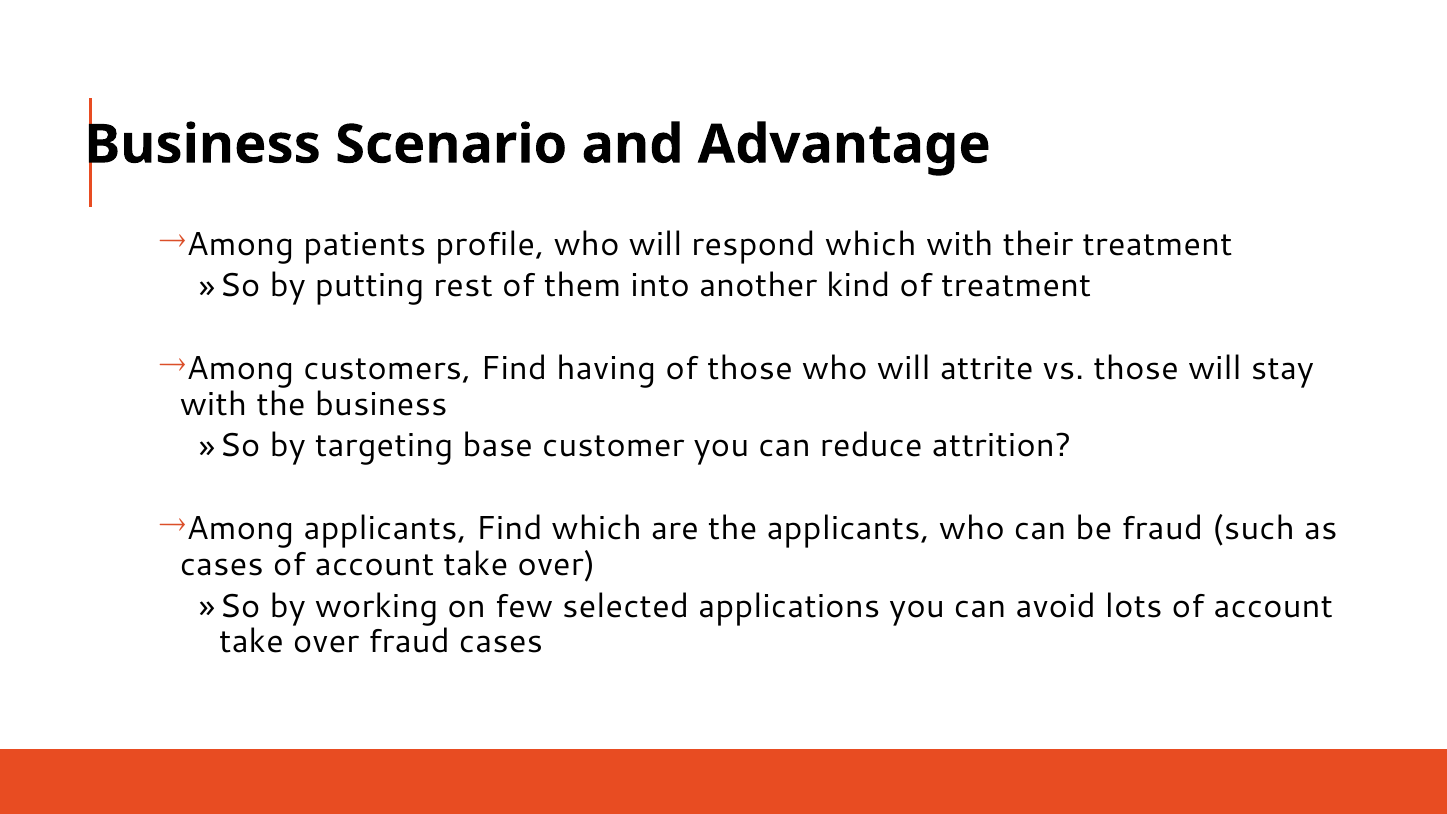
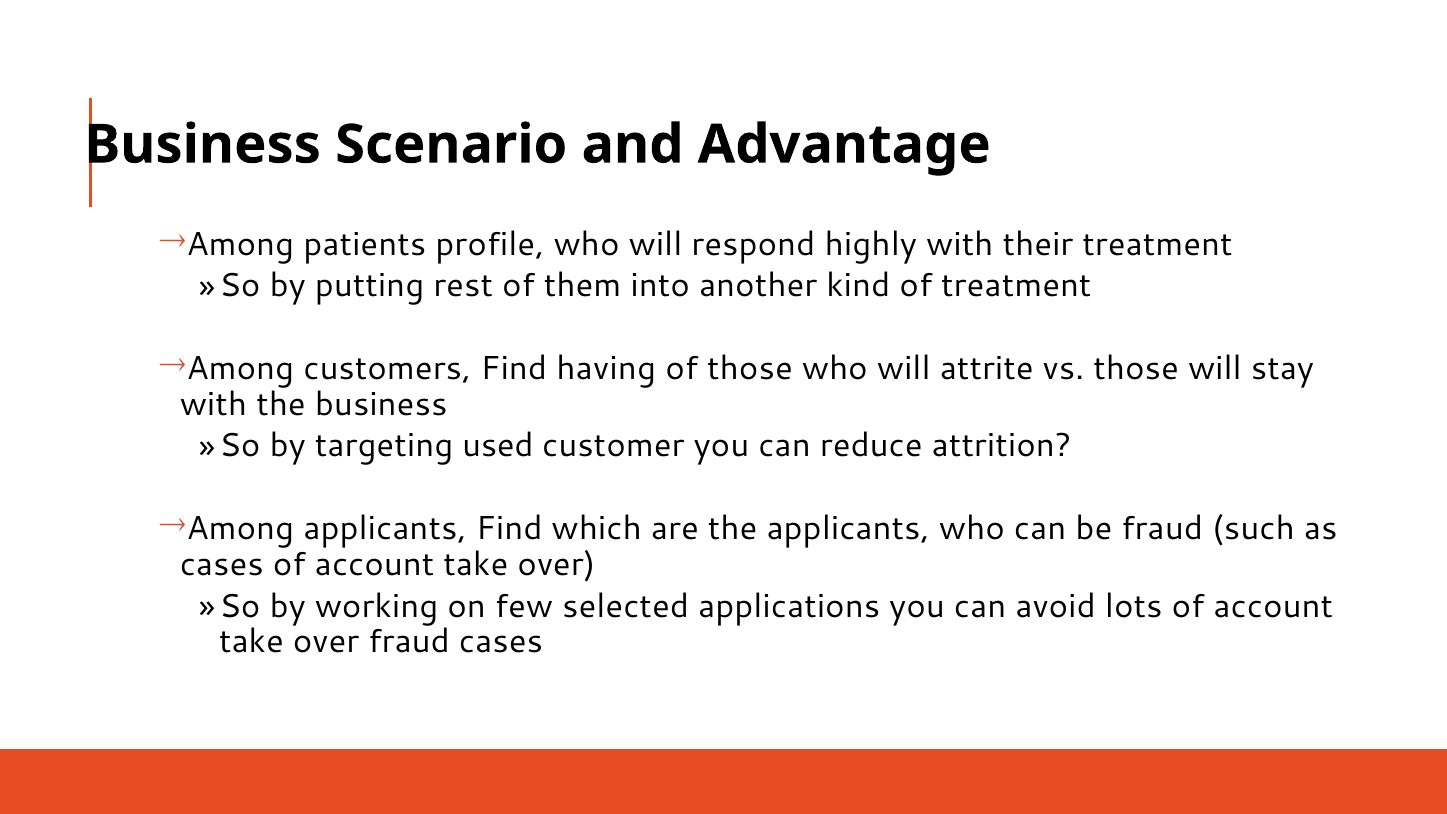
respond which: which -> highly
base: base -> used
